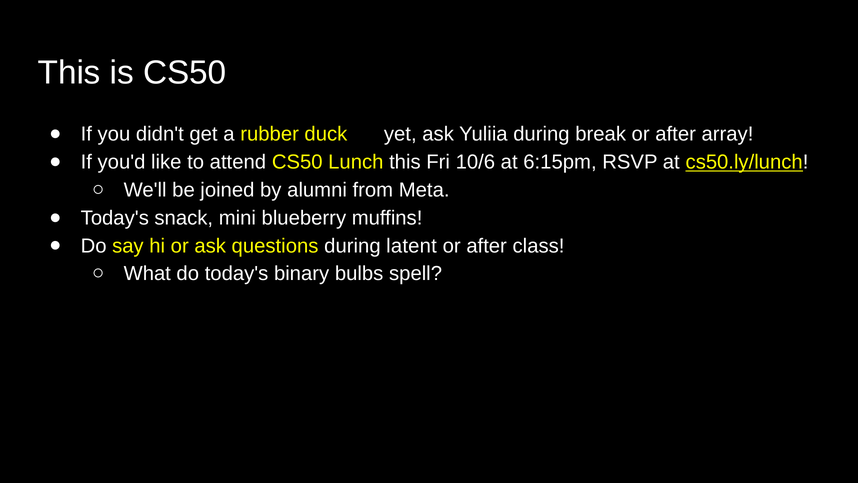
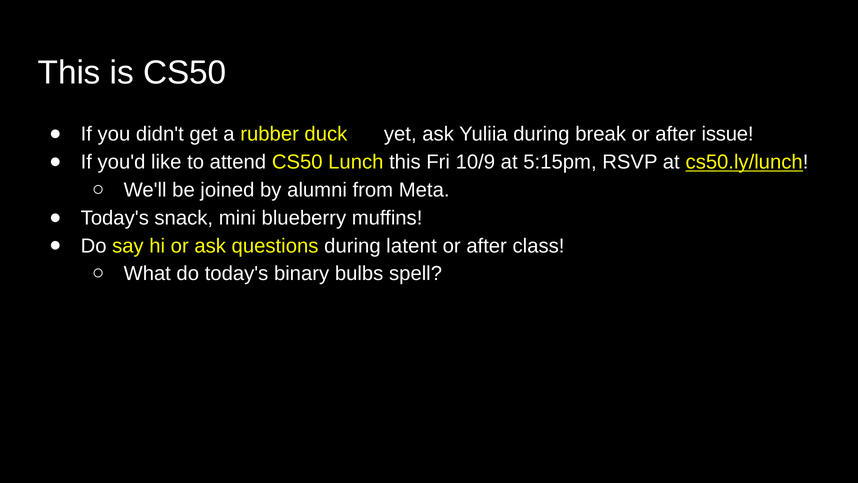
array: array -> issue
10/6: 10/6 -> 10/9
6:15pm: 6:15pm -> 5:15pm
